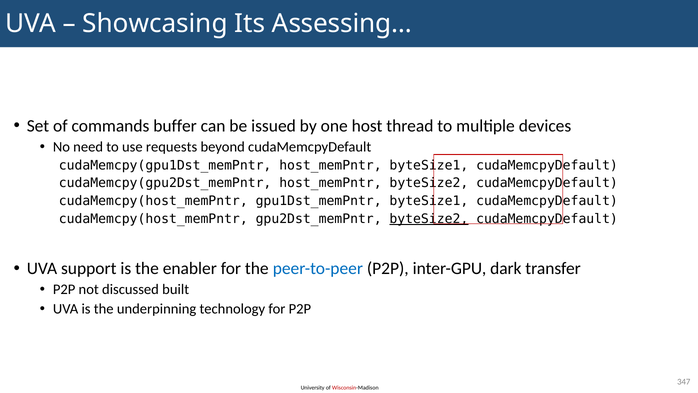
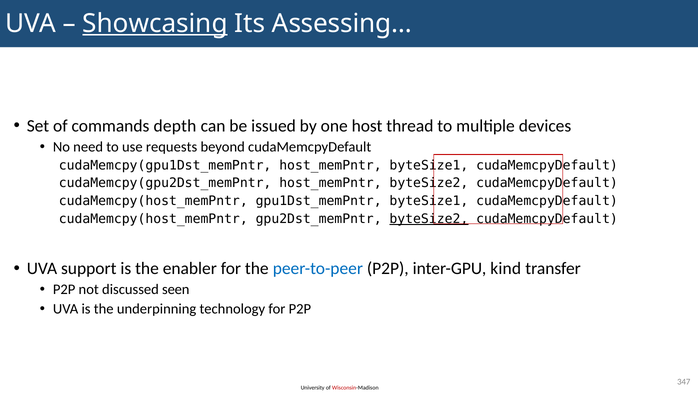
Showcasing underline: none -> present
buffer: buffer -> depth
dark: dark -> kind
built: built -> seen
